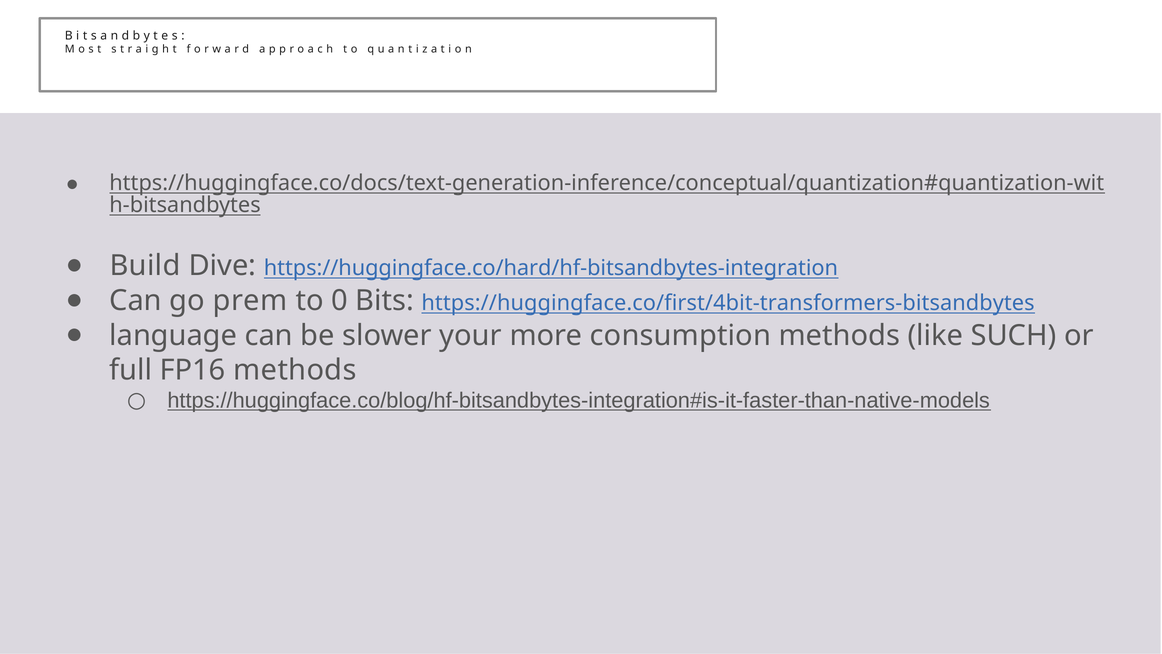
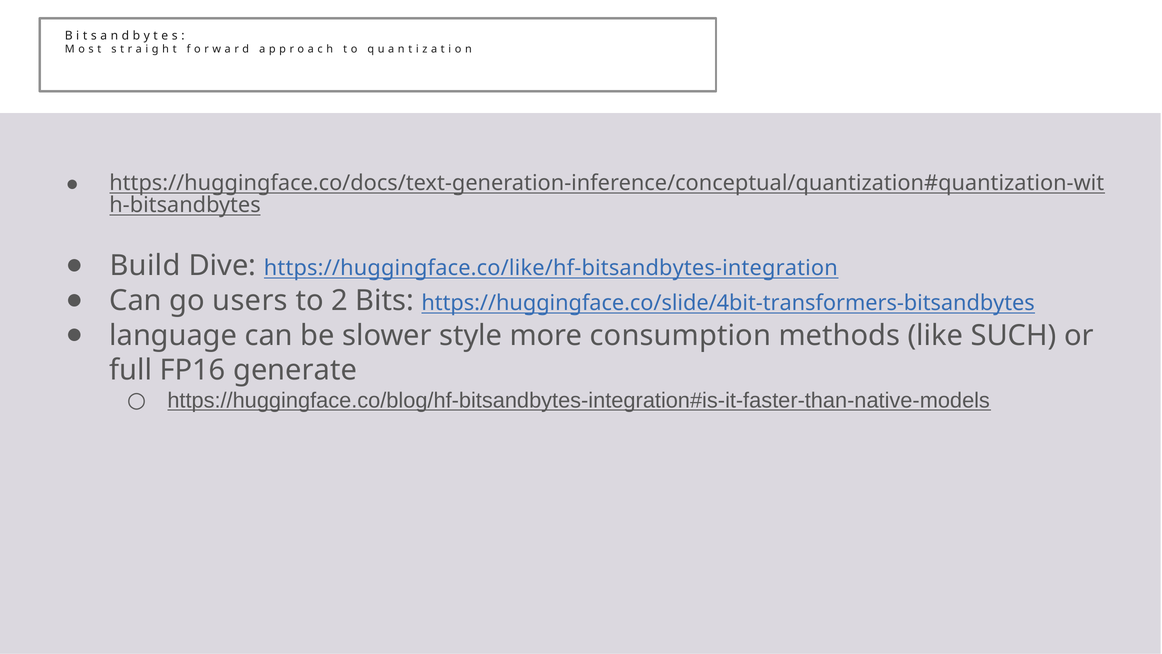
https://huggingface.co/hard/hf-bitsandbytes-integration: https://huggingface.co/hard/hf-bitsandbytes-integration -> https://huggingface.co/like/hf-bitsandbytes-integration
prem: prem -> users
0: 0 -> 2
https://huggingface.co/first/4bit-transformers-bitsandbytes: https://huggingface.co/first/4bit-transformers-bitsandbytes -> https://huggingface.co/slide/4bit-transformers-bitsandbytes
your: your -> style
FP16 methods: methods -> generate
